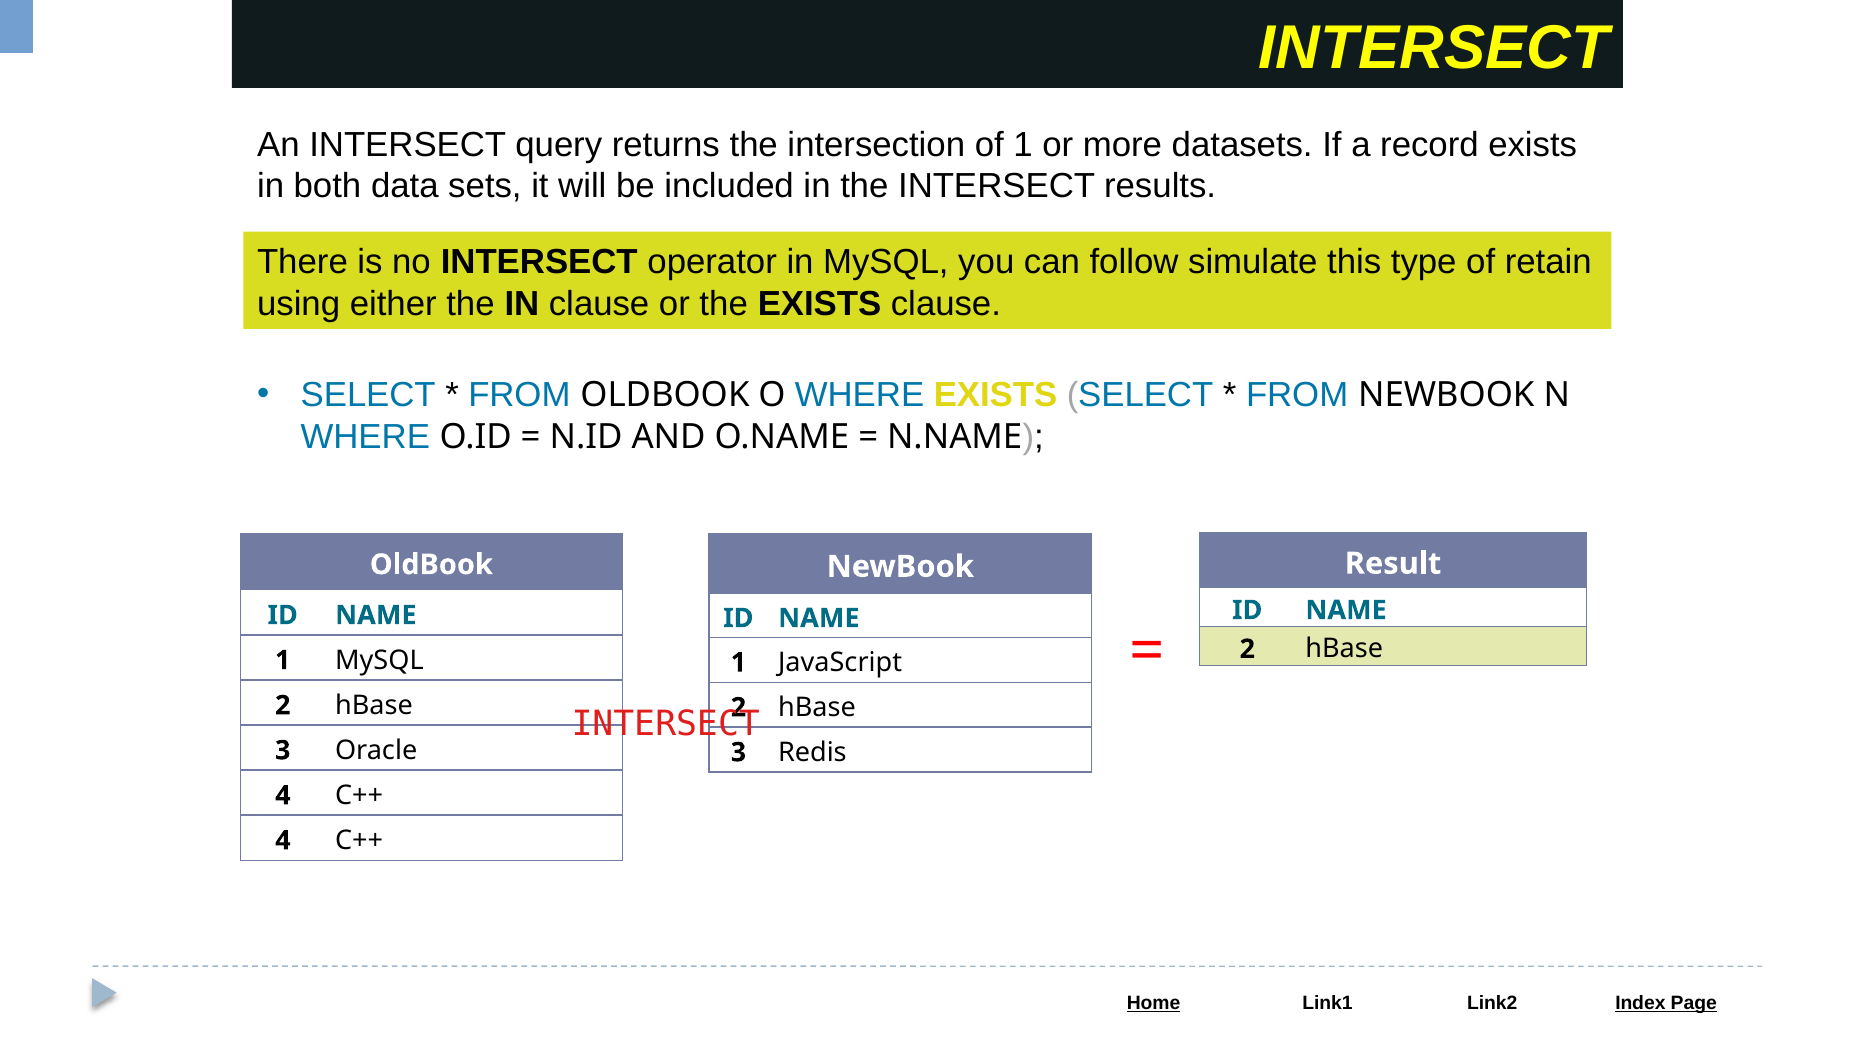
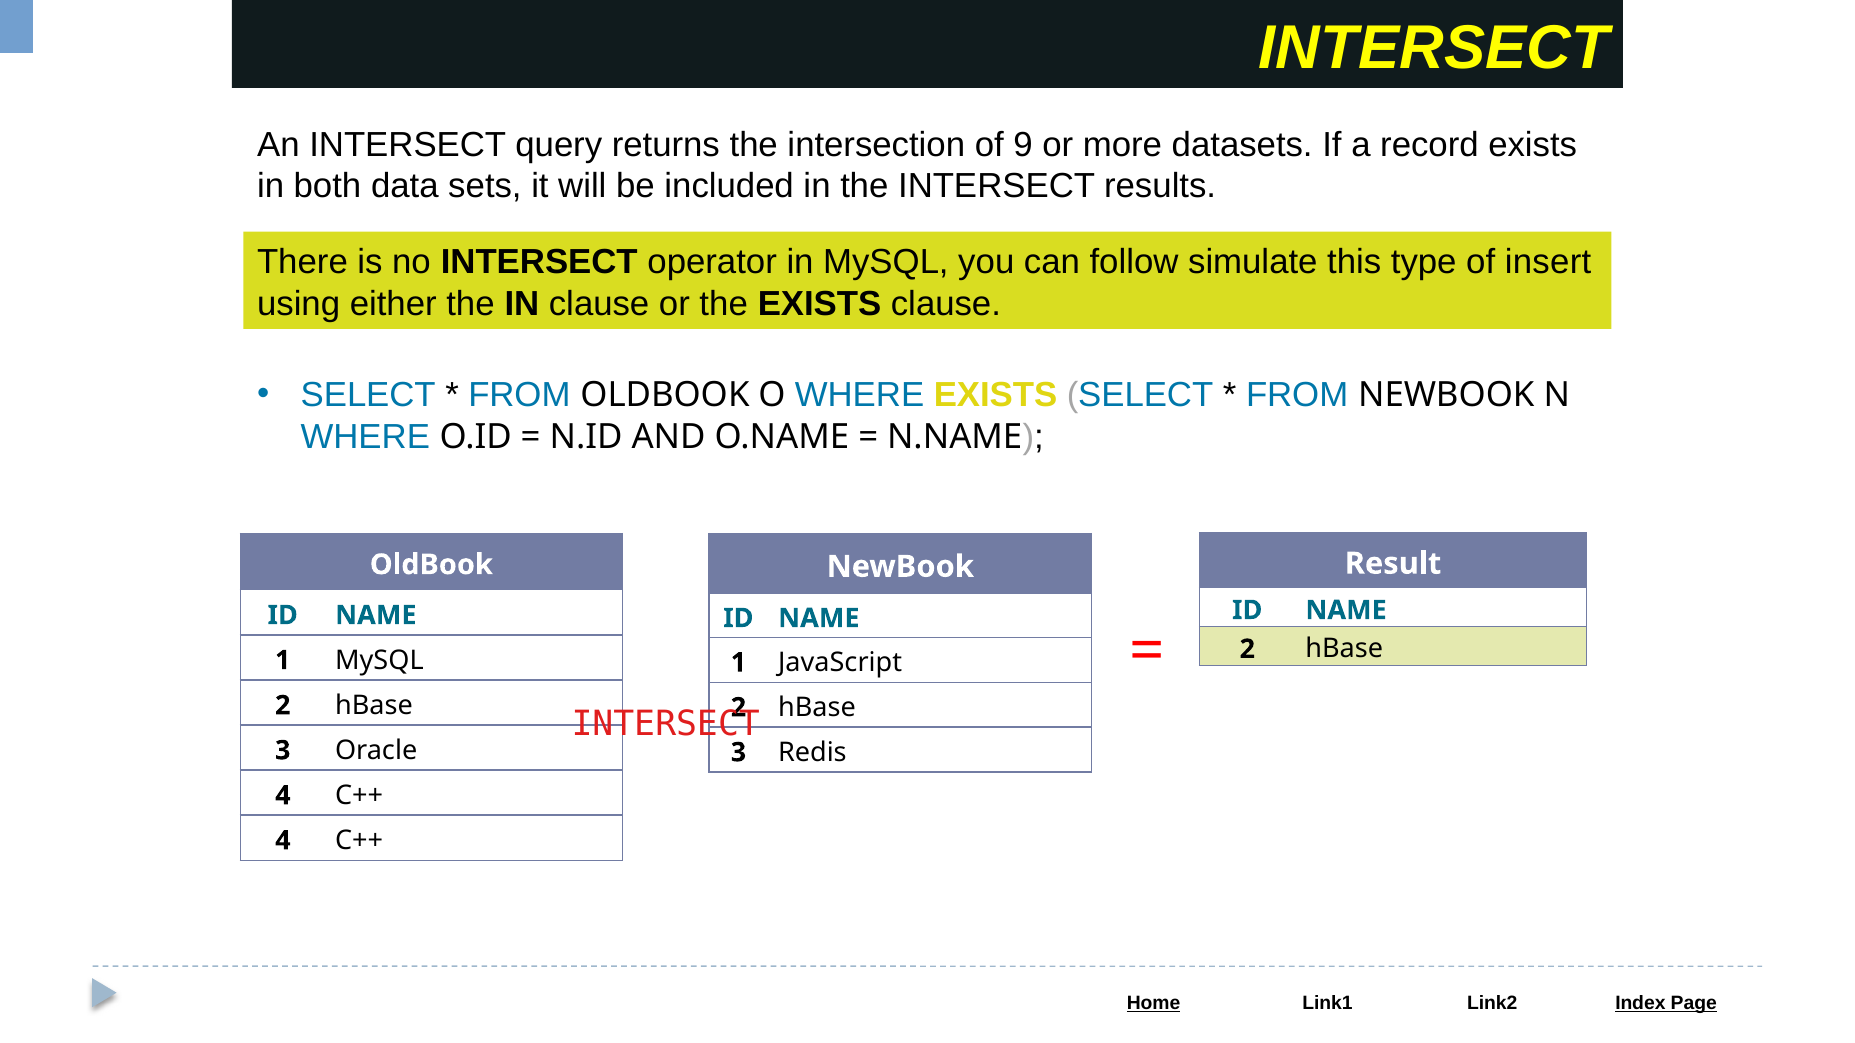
of 1: 1 -> 9
retain: retain -> insert
